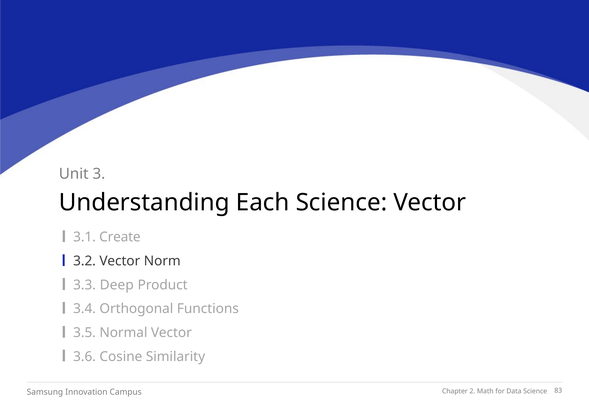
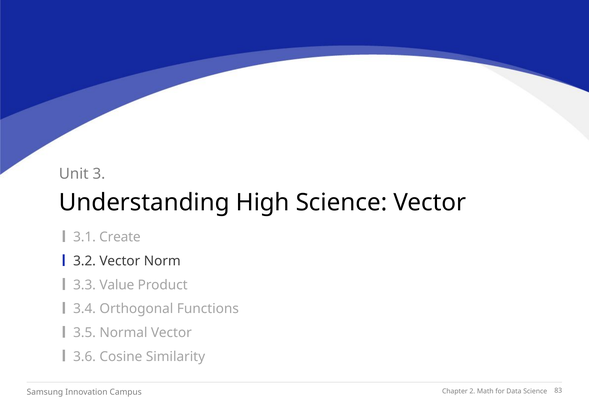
Each: Each -> High
Deep: Deep -> Value
